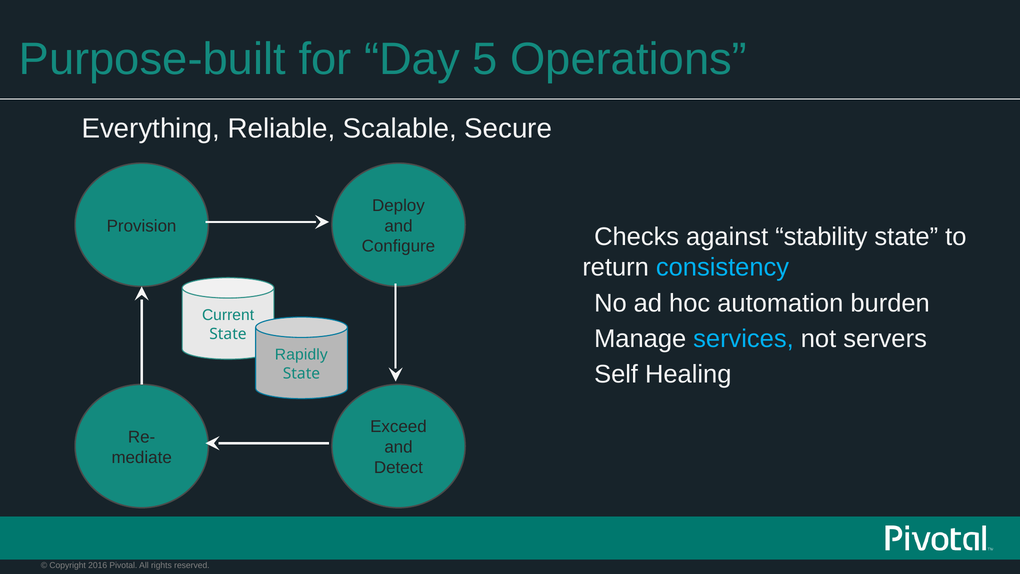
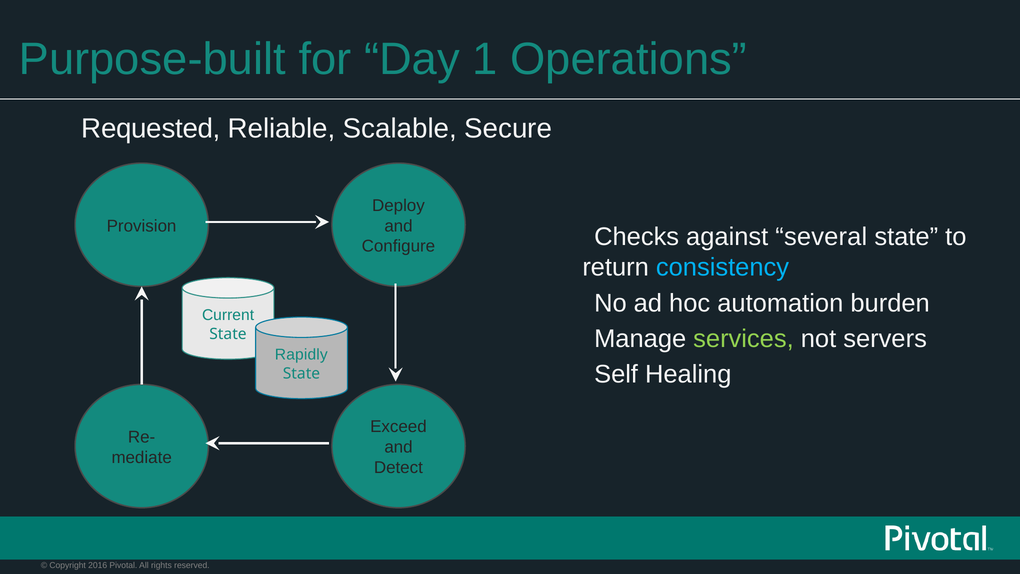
5: 5 -> 1
Everything: Everything -> Requested
stability: stability -> several
services colour: light blue -> light green
